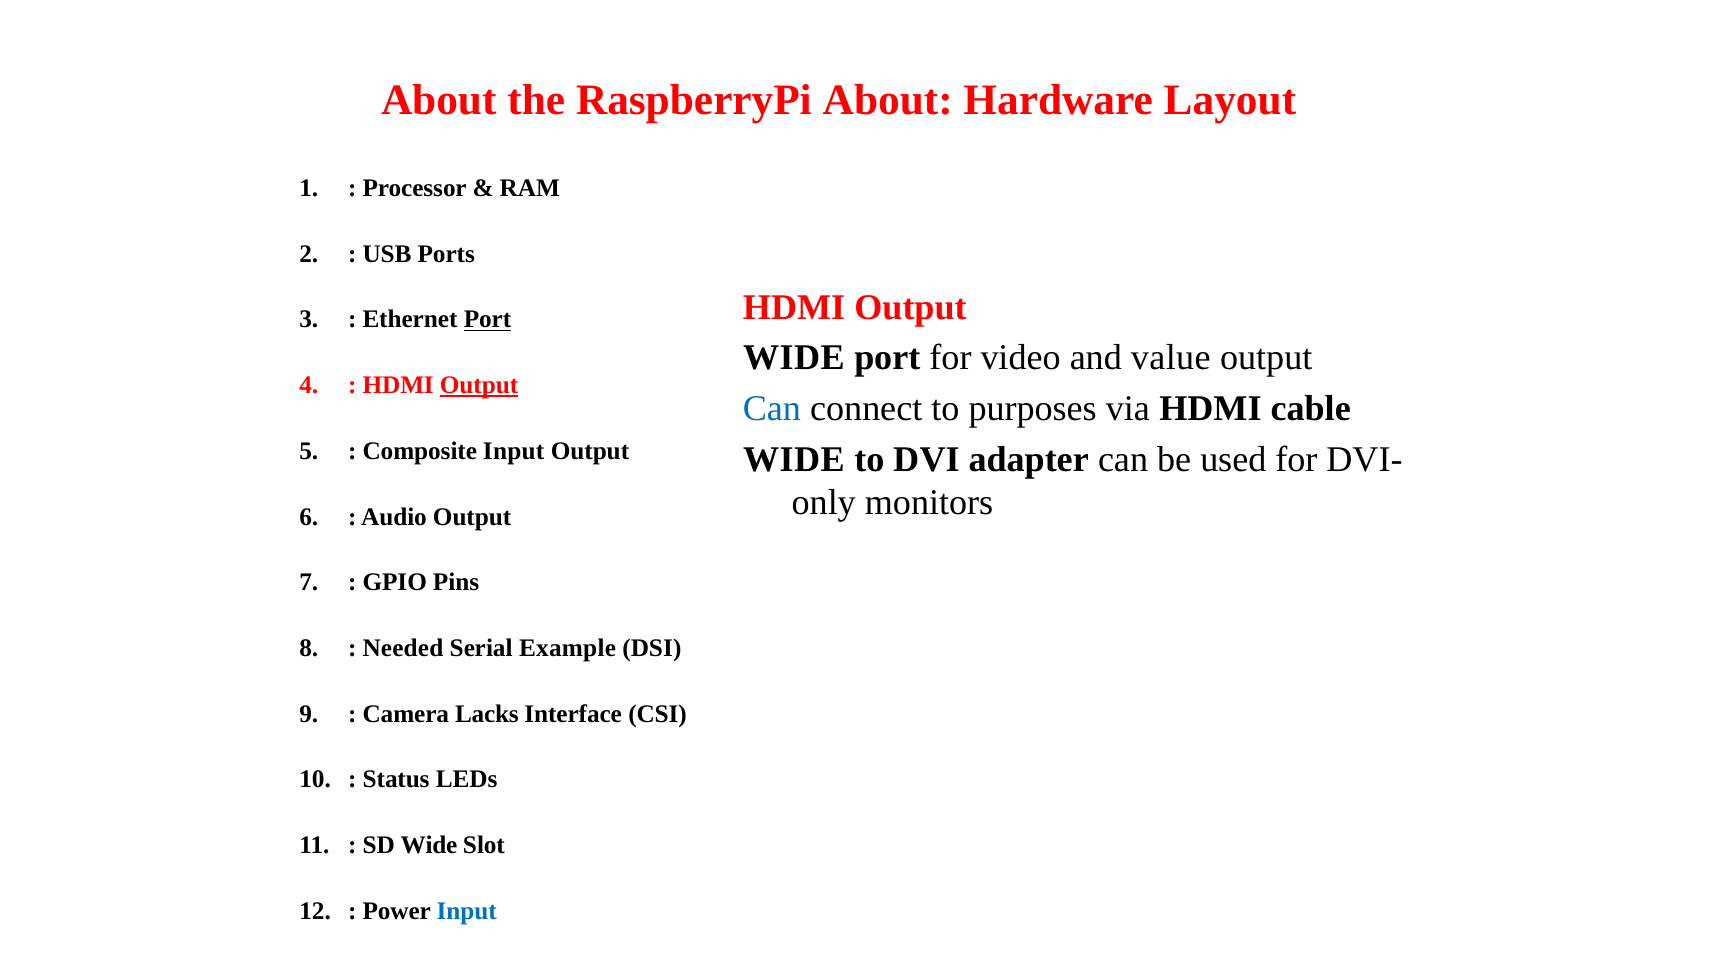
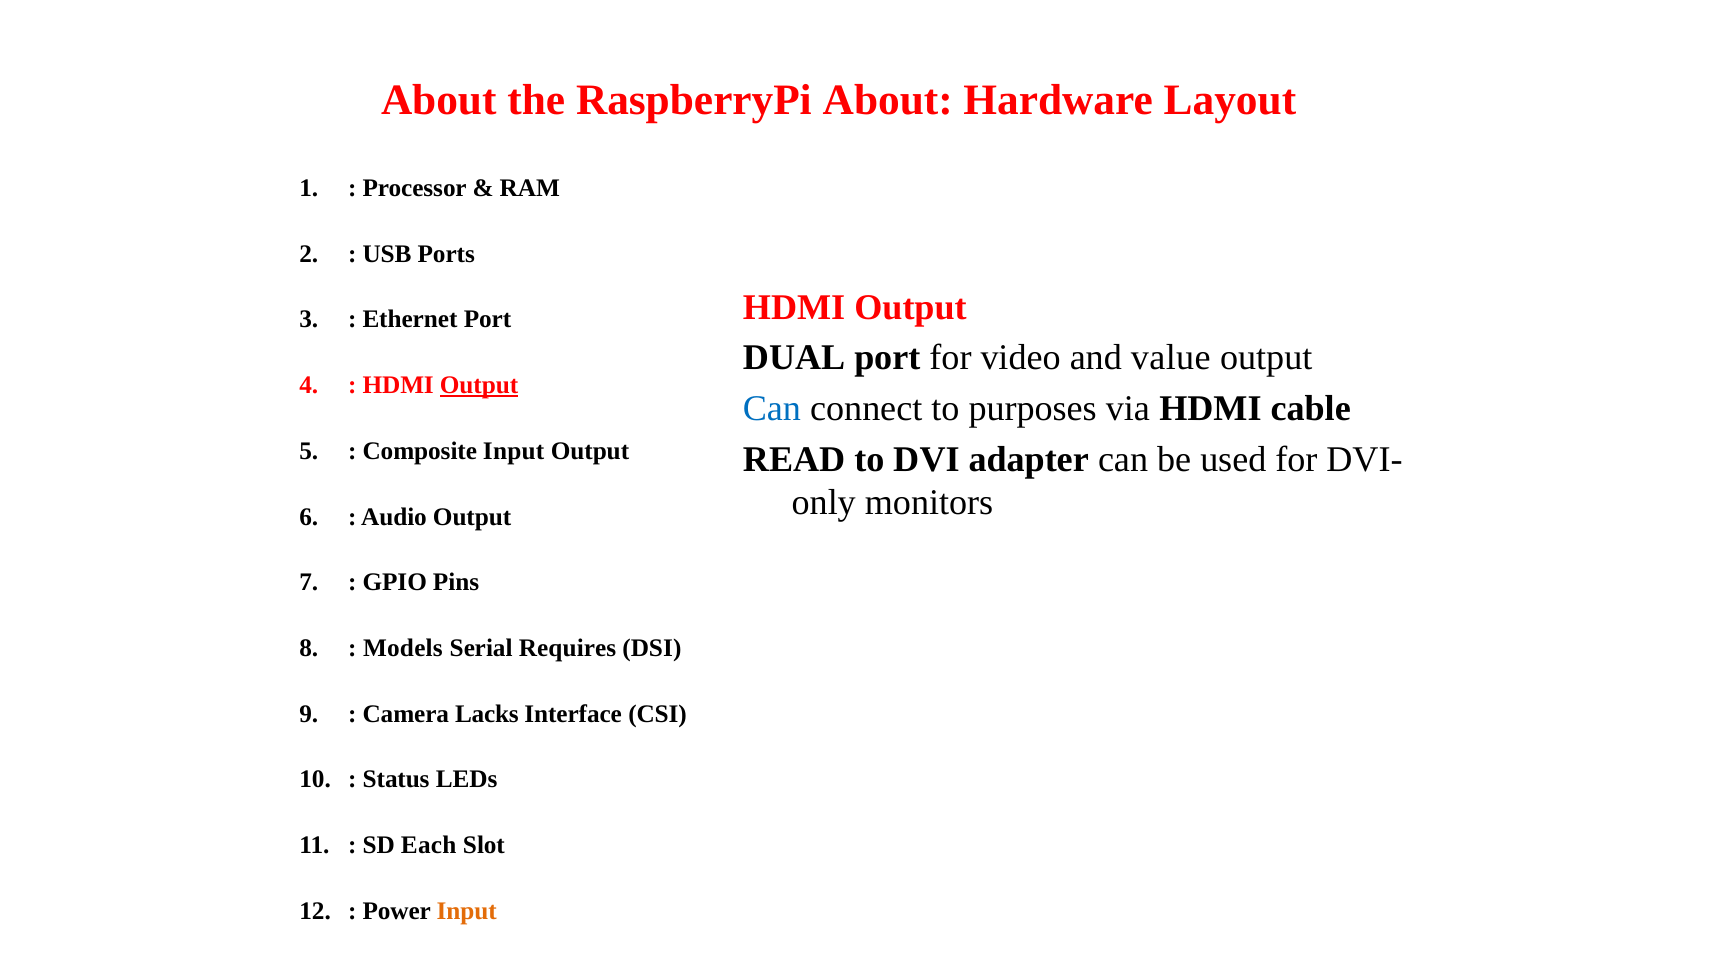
Port at (488, 320) underline: present -> none
WIDE at (794, 358): WIDE -> DUAL
WIDE at (794, 459): WIDE -> READ
Needed: Needed -> Models
Example: Example -> Requires
SD Wide: Wide -> Each
Input at (467, 911) colour: blue -> orange
